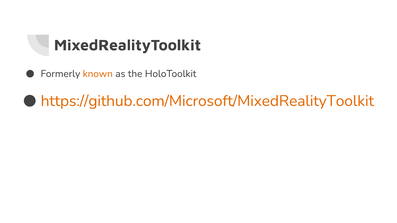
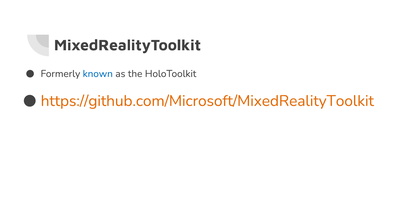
known colour: orange -> blue
